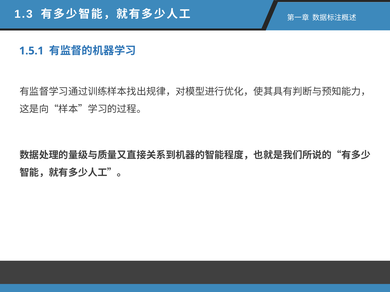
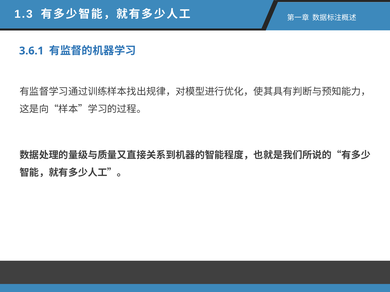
1.5.1: 1.5.1 -> 3.6.1
